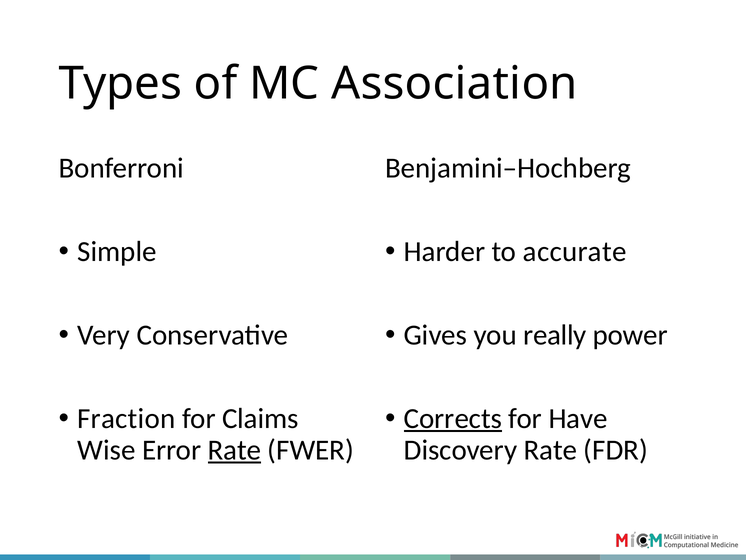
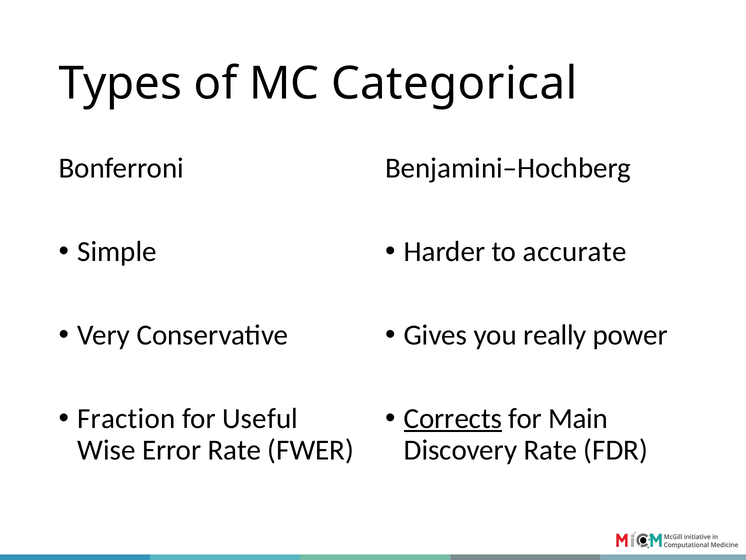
Association: Association -> Categorical
Claims: Claims -> Useful
Have: Have -> Main
Rate at (234, 450) underline: present -> none
